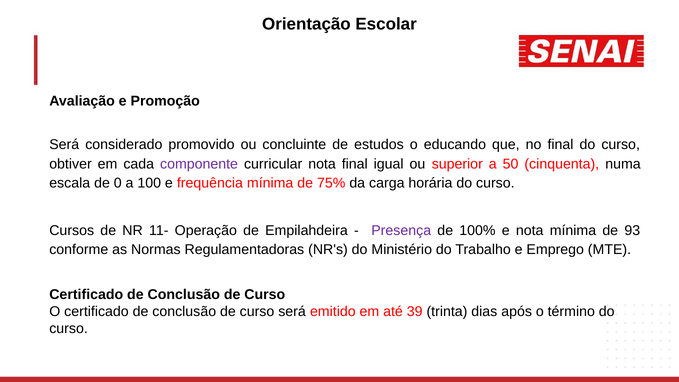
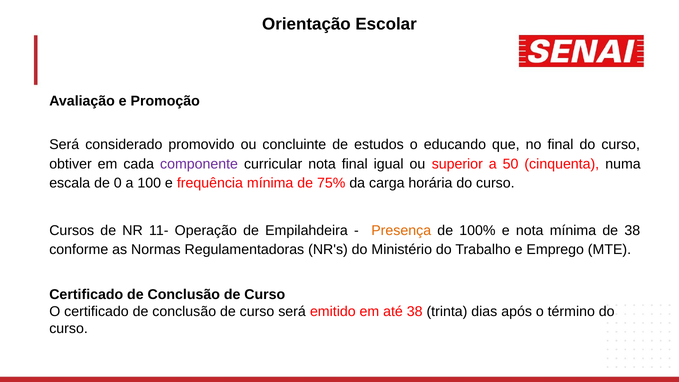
Presença colour: purple -> orange
de 93: 93 -> 38
até 39: 39 -> 38
